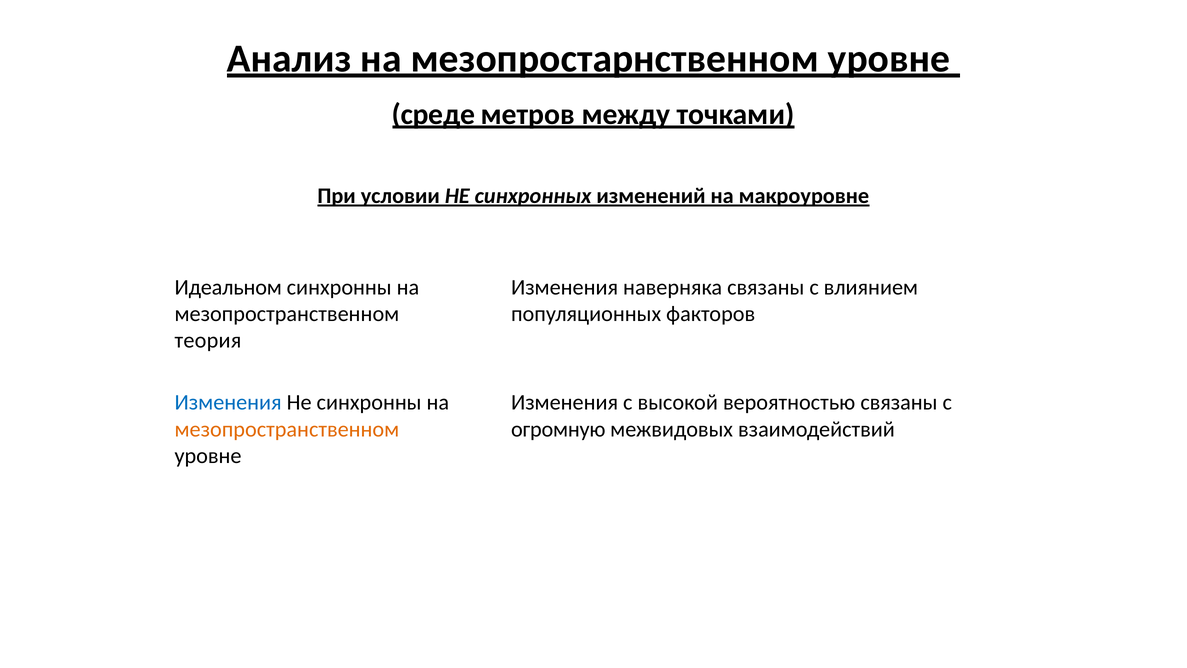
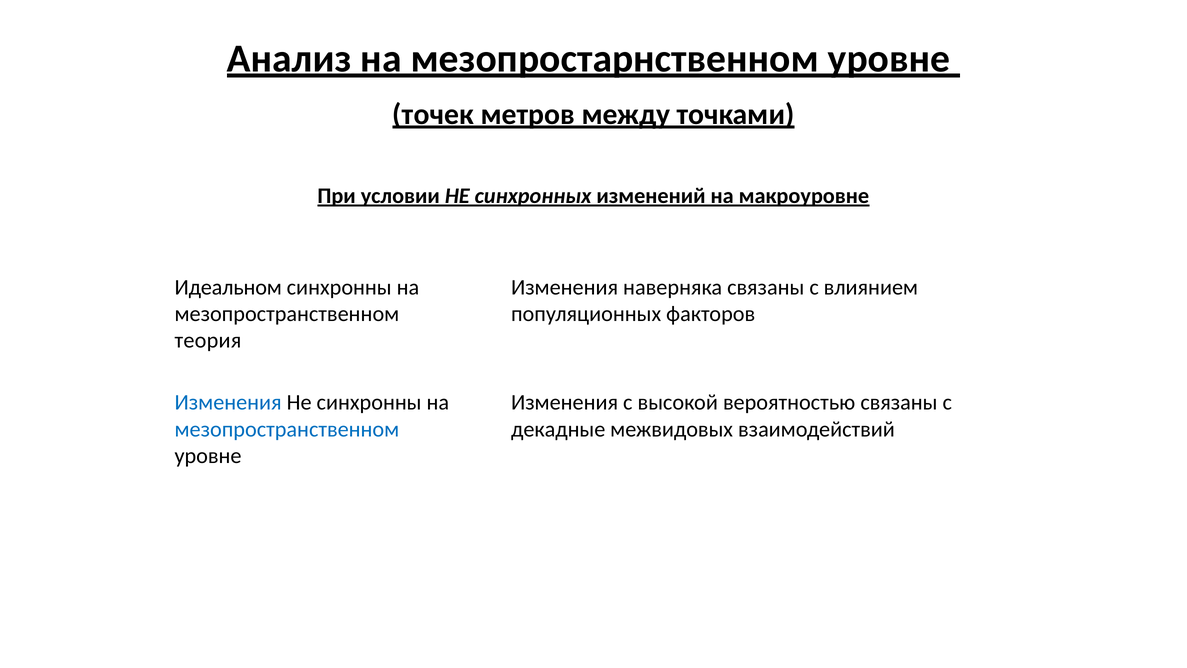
среде: среде -> точек
мезопространственном at (287, 429) colour: orange -> blue
огромную: огромную -> декадные
